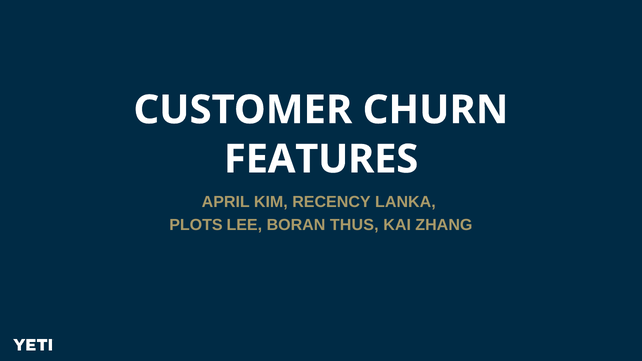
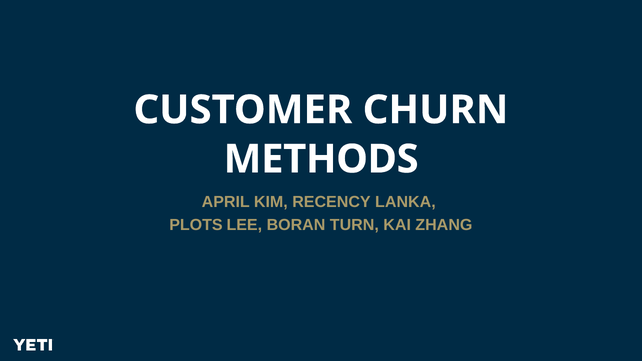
FEATURES: FEATURES -> METHODS
THUS: THUS -> TURN
